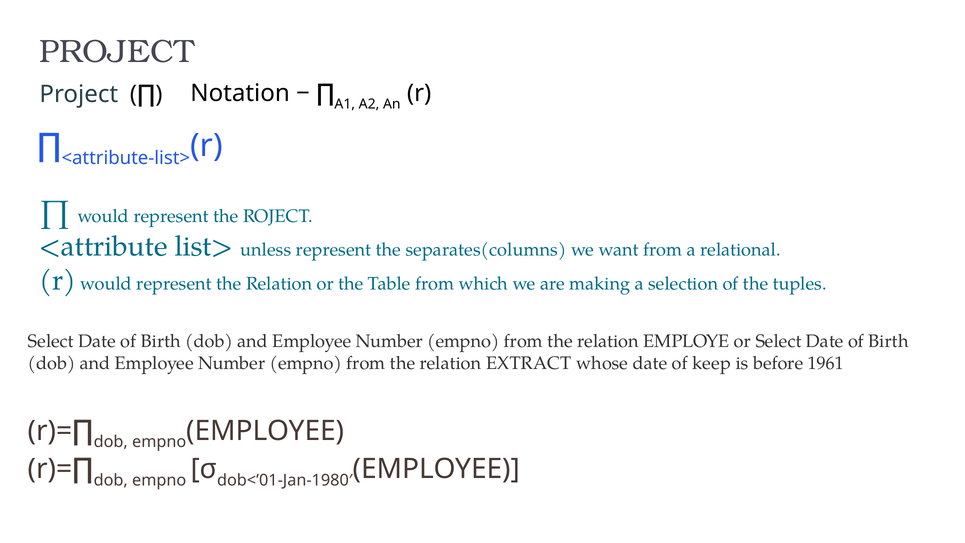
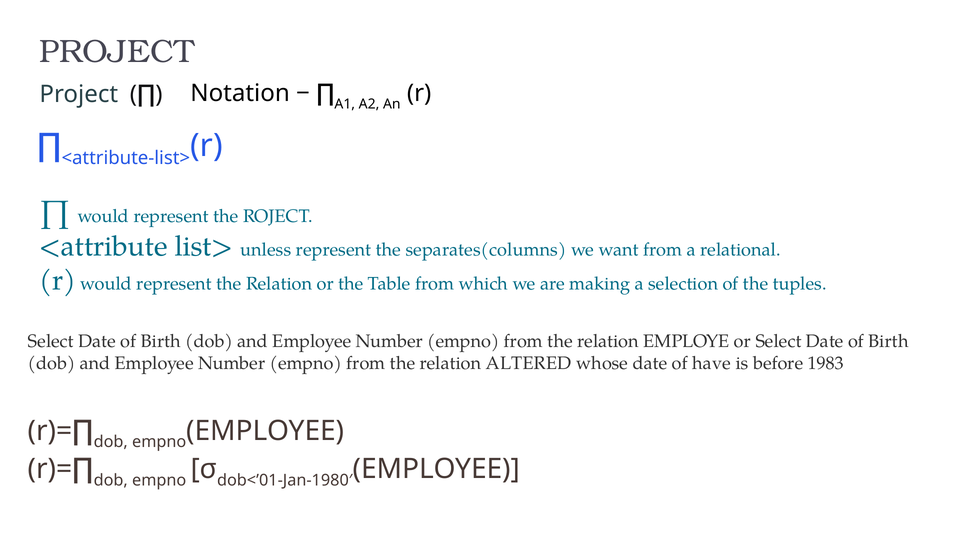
EXTRACT: EXTRACT -> ALTERED
keep: keep -> have
1961: 1961 -> 1983
